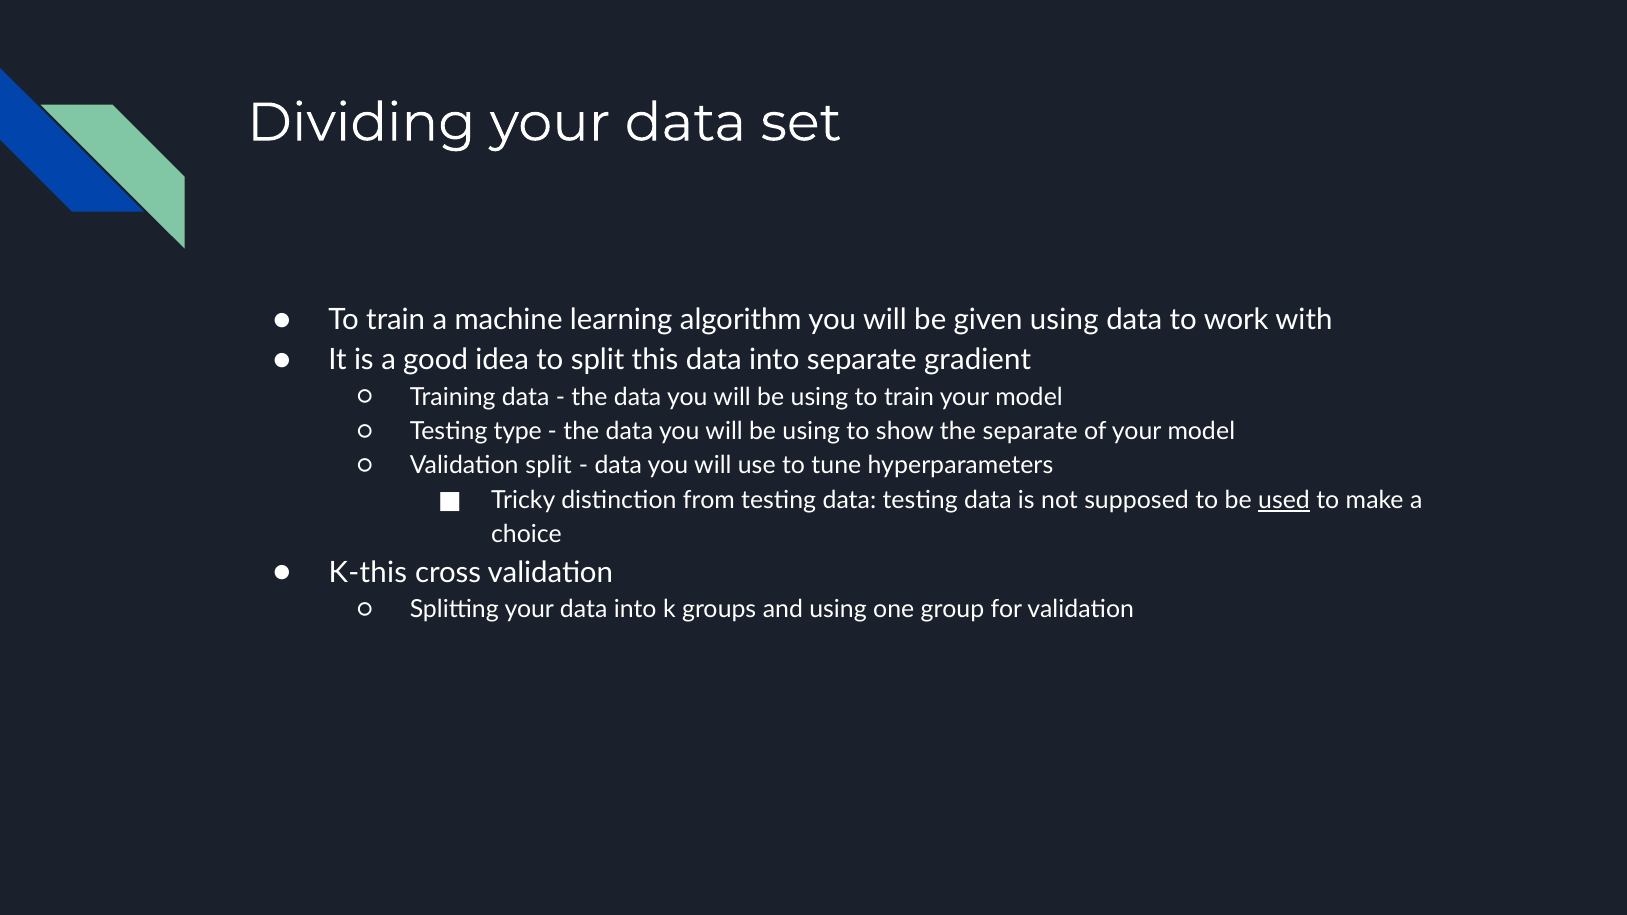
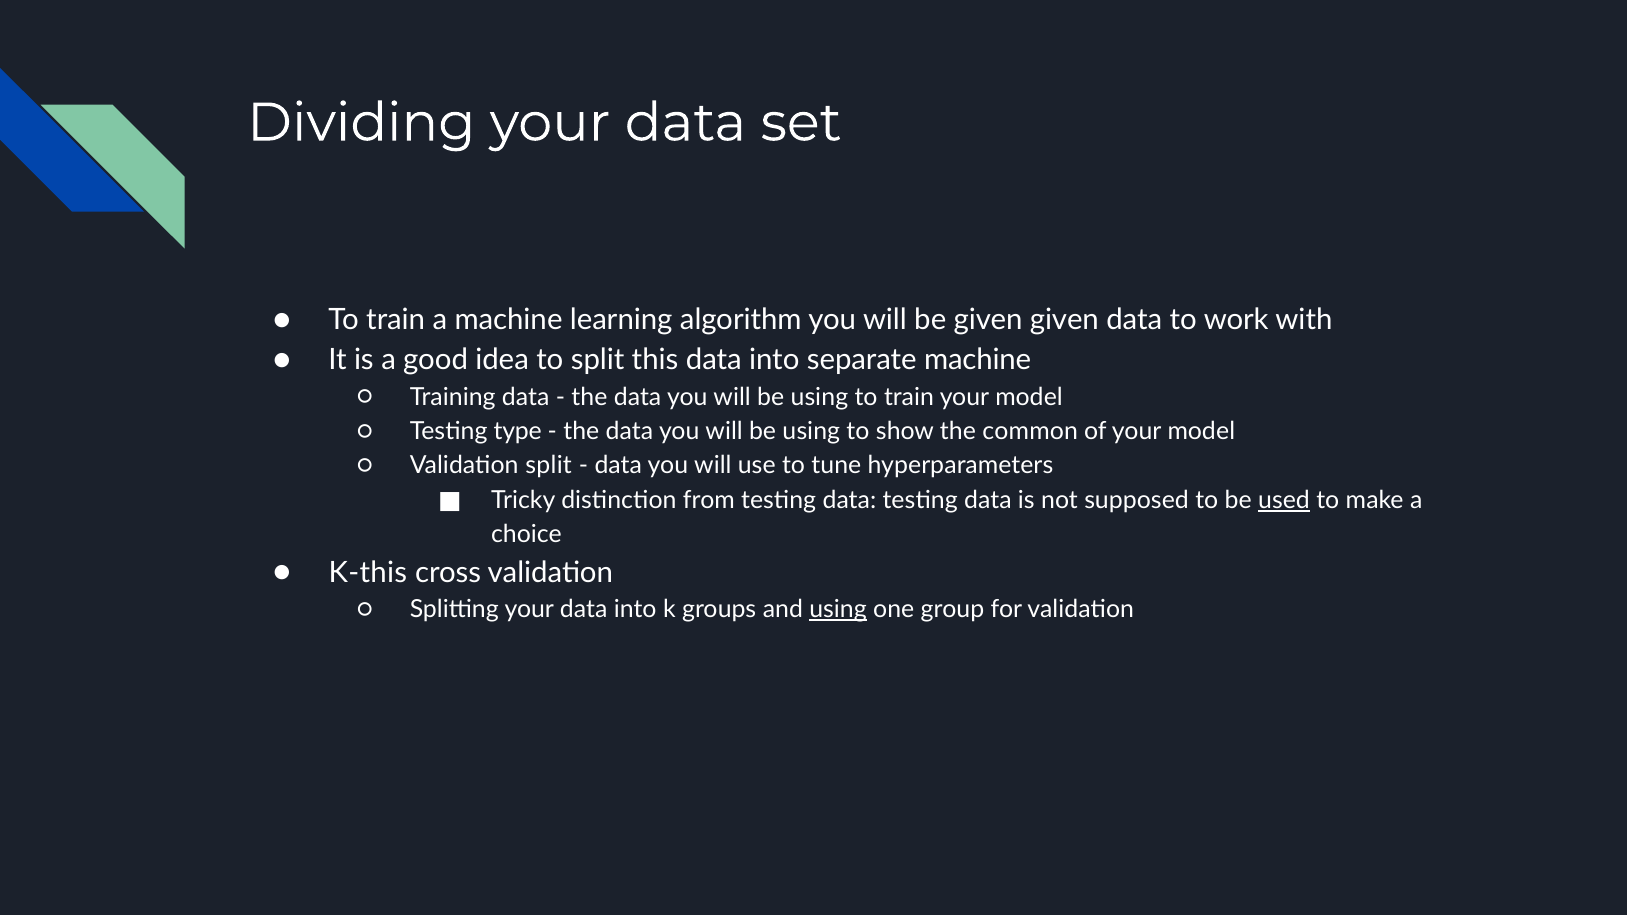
given using: using -> given
separate gradient: gradient -> machine
the separate: separate -> common
using at (838, 609) underline: none -> present
